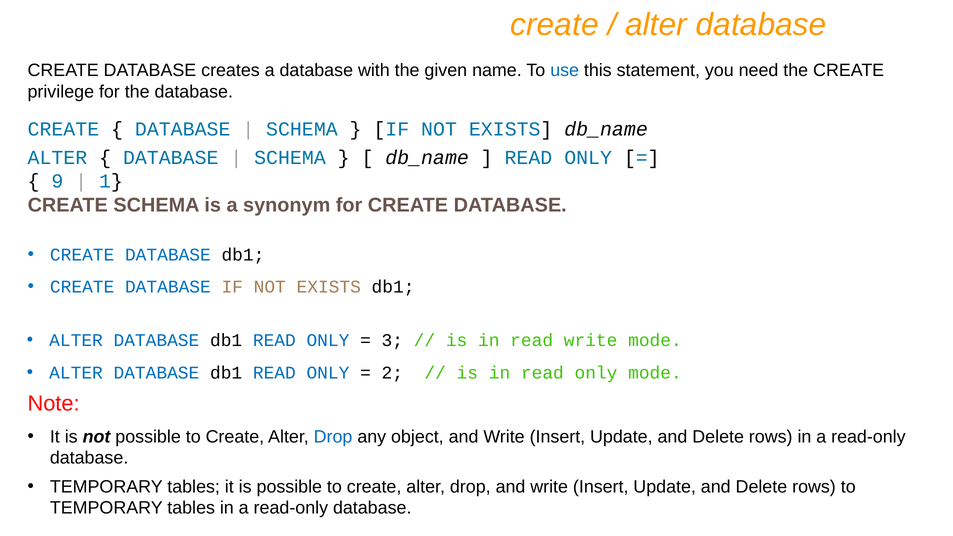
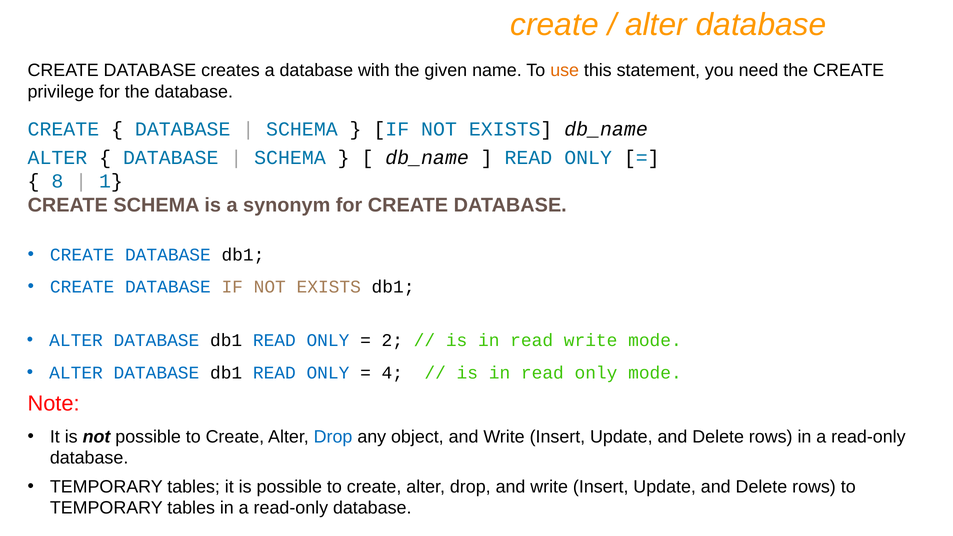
use colour: blue -> orange
9: 9 -> 8
3: 3 -> 2
2: 2 -> 4
